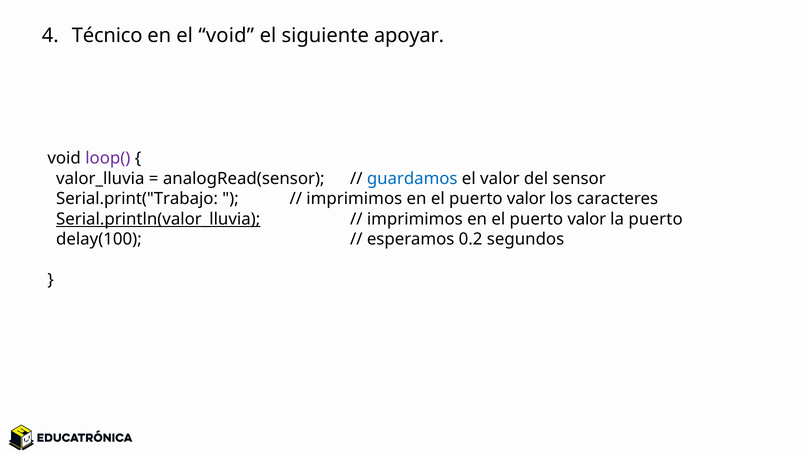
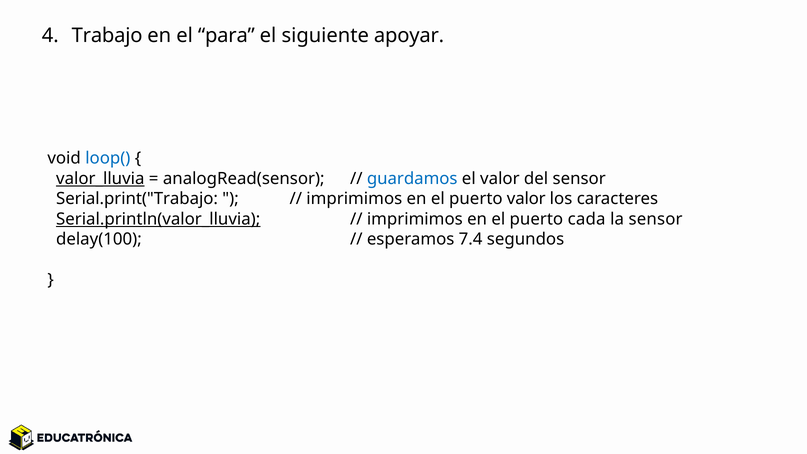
Técnico: Técnico -> Trabajo
el void: void -> para
loop( colour: purple -> blue
valor_lluvia underline: none -> present
valor at (587, 219): valor -> cada
la puerto: puerto -> sensor
0.2: 0.2 -> 7.4
